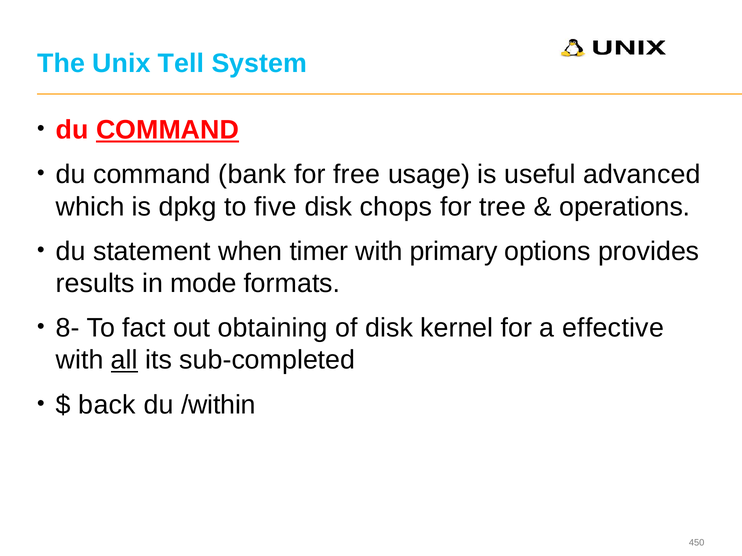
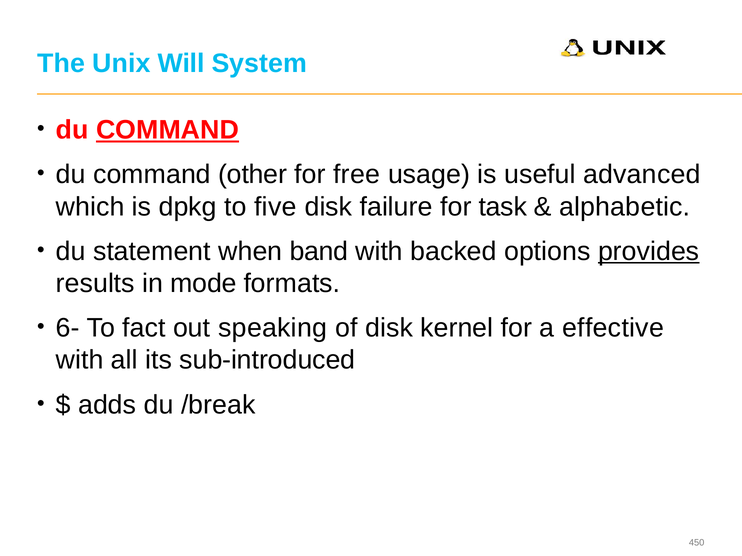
Tell: Tell -> Will
bank: bank -> other
chops: chops -> failure
tree: tree -> task
operations: operations -> alphabetic
timer: timer -> band
primary: primary -> backed
provides underline: none -> present
8-: 8- -> 6-
obtaining: obtaining -> speaking
all underline: present -> none
sub-completed: sub-completed -> sub-introduced
back: back -> adds
/within: /within -> /break
